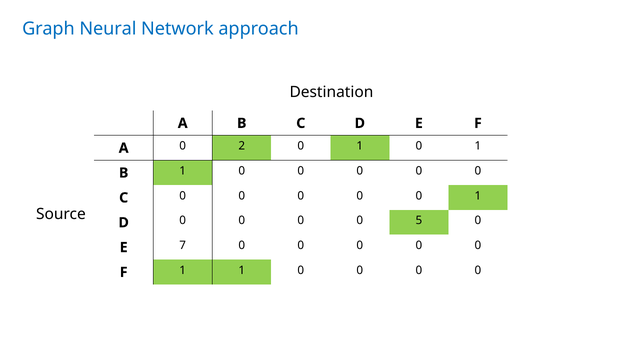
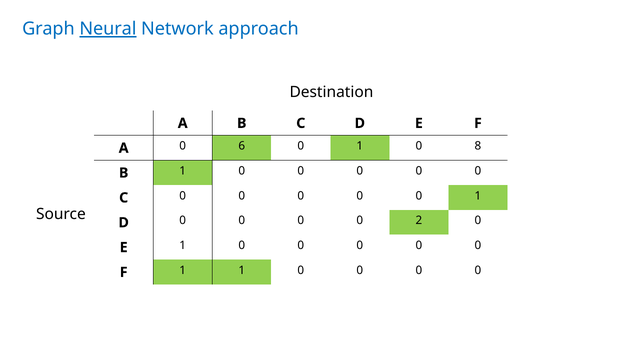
Neural underline: none -> present
2: 2 -> 6
1 0 1: 1 -> 8
5: 5 -> 2
E 7: 7 -> 1
